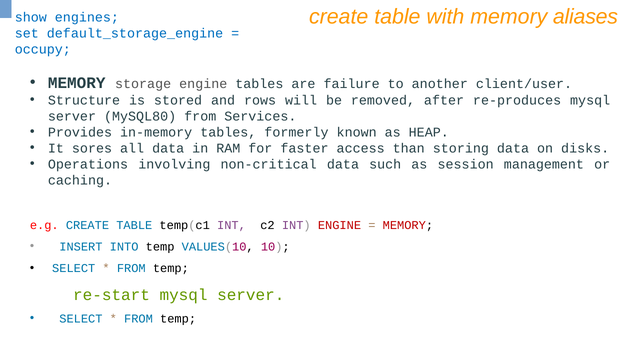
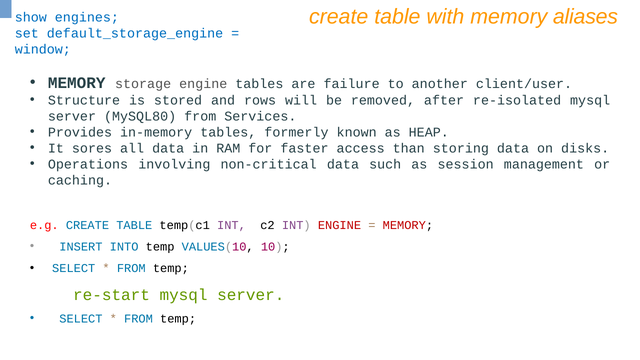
occupy: occupy -> window
re-produces: re-produces -> re-isolated
